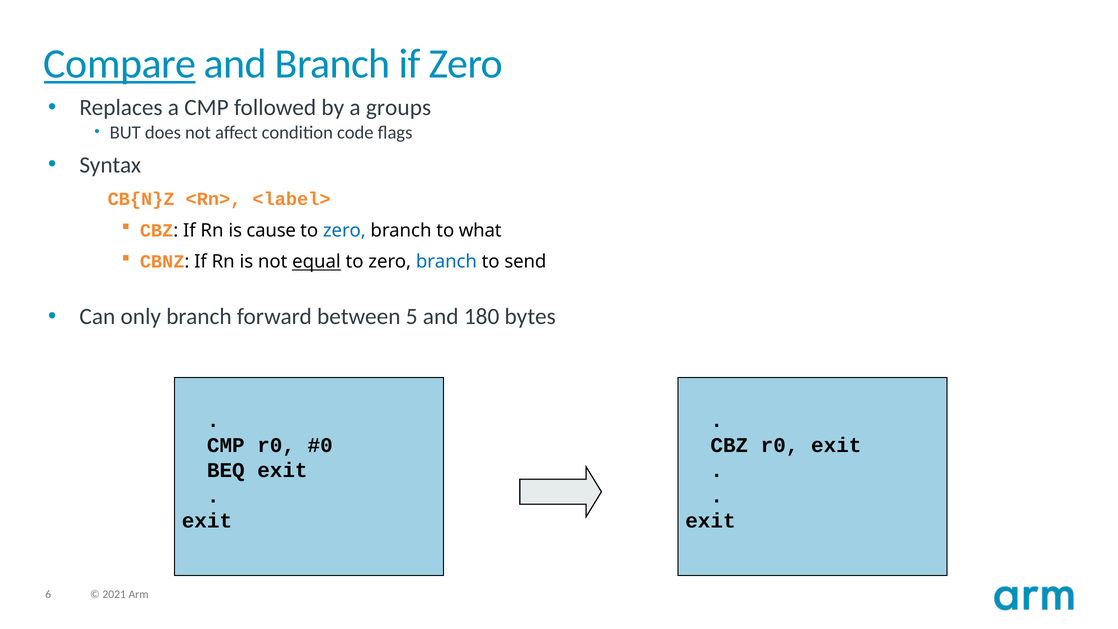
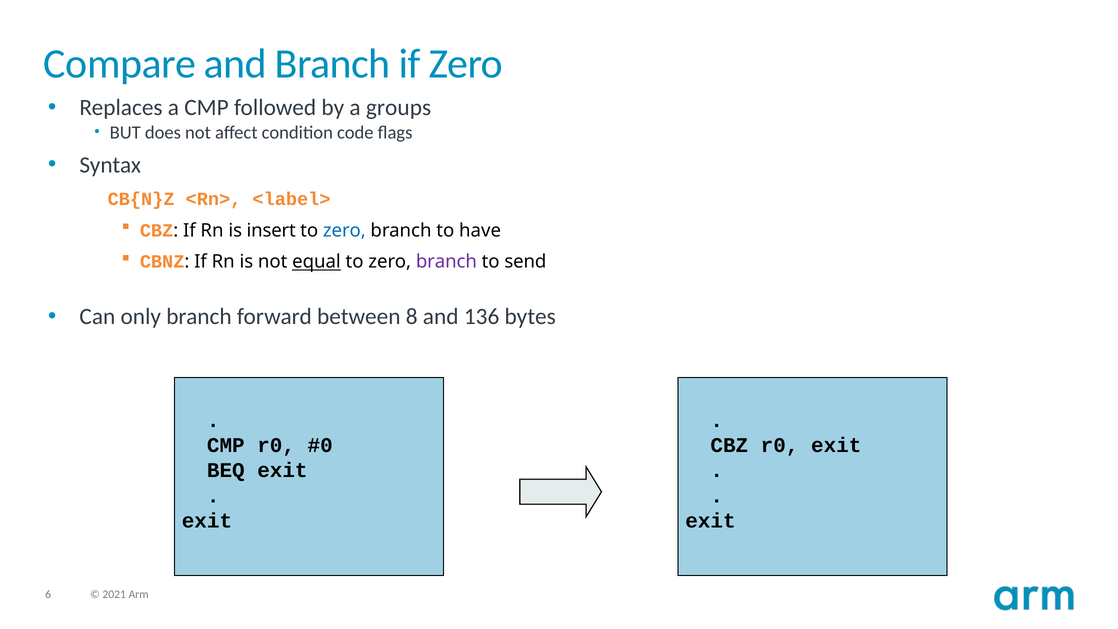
Compare underline: present -> none
cause: cause -> insert
what: what -> have
branch at (446, 262) colour: blue -> purple
5: 5 -> 8
180: 180 -> 136
